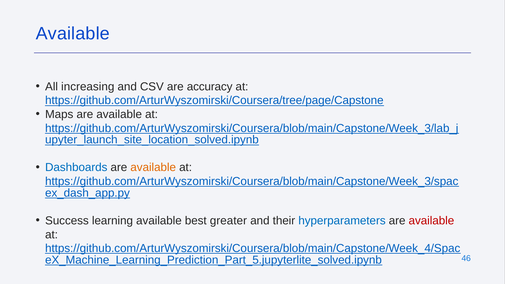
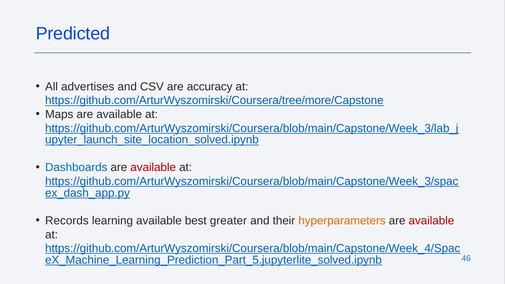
Available at (73, 34): Available -> Predicted
increasing: increasing -> advertises
https://github.com/ArturWyszomirski/Coursera/tree/page/Capstone: https://github.com/ArturWyszomirski/Coursera/tree/page/Capstone -> https://github.com/ArturWyszomirski/Coursera/tree/more/Capstone
available at (153, 168) colour: orange -> red
Success: Success -> Records
hyperparameters colour: blue -> orange
